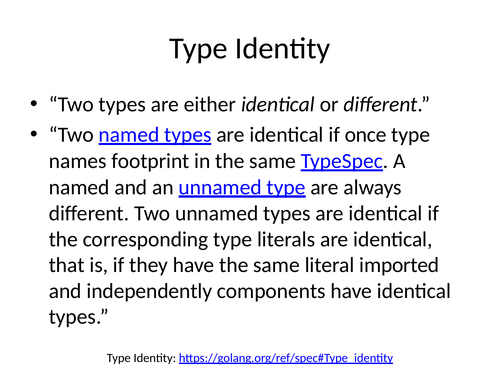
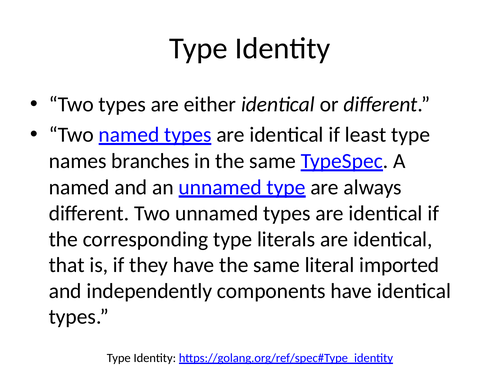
once: once -> least
footprint: footprint -> branches
